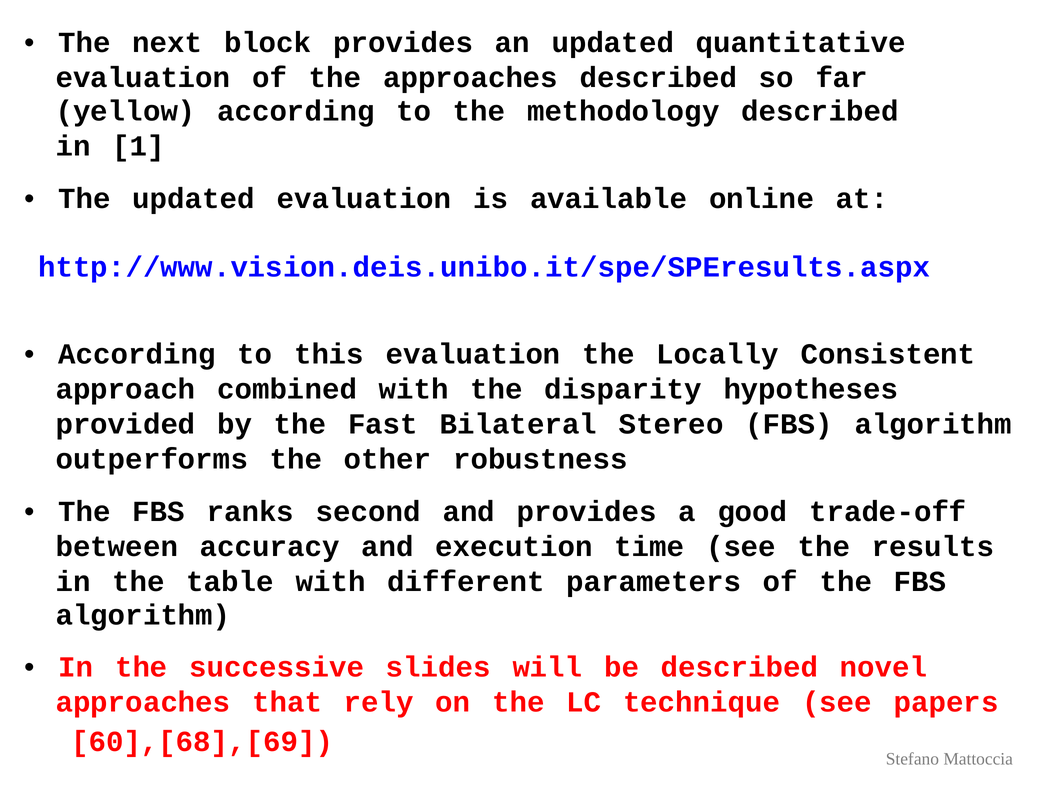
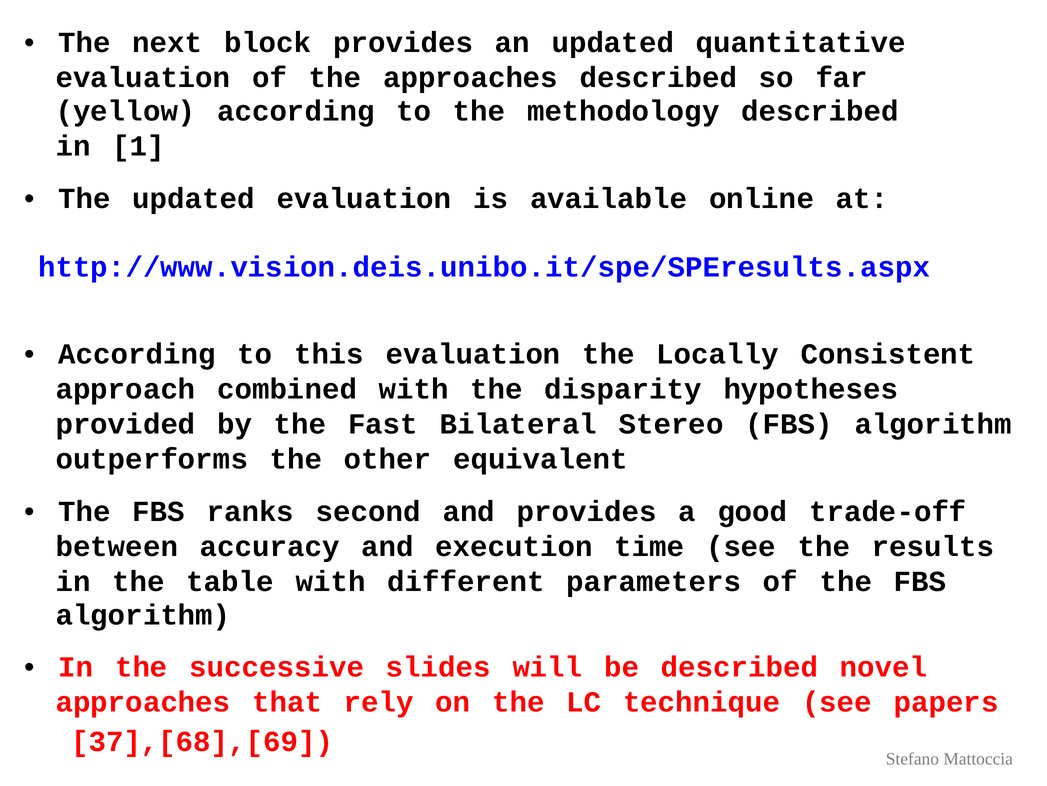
robustness: robustness -> equivalent
60],[68],[69: 60],[68],[69 -> 37],[68],[69
